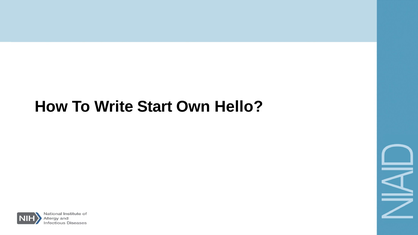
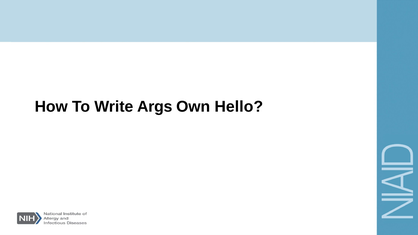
Start: Start -> Args
